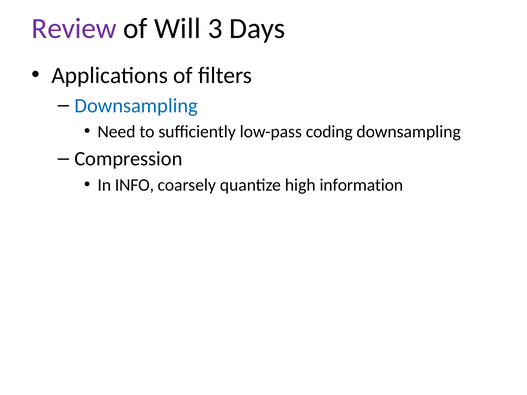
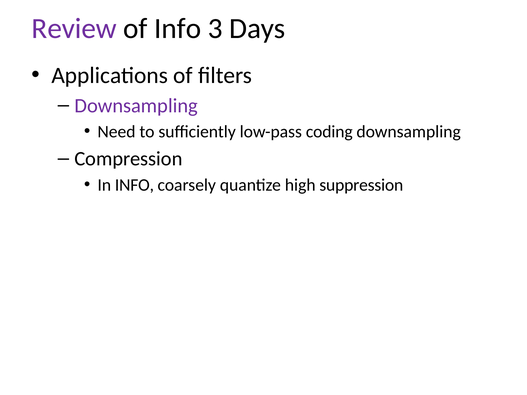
of Will: Will -> Info
Downsampling at (136, 106) colour: blue -> purple
information: information -> suppression
